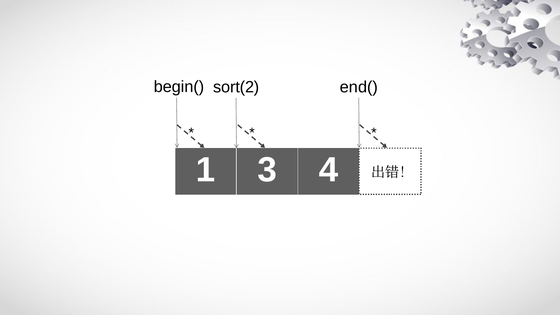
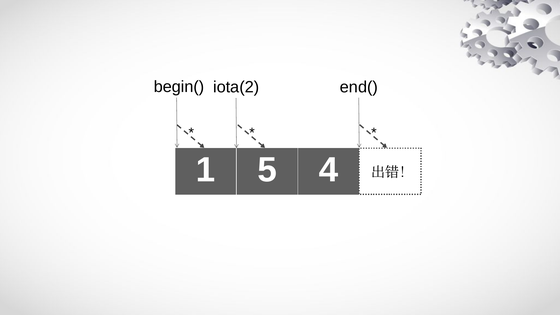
sort(2: sort(2 -> iota(2
3: 3 -> 5
